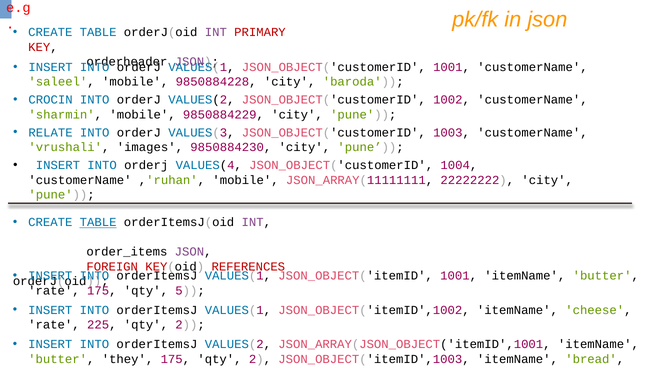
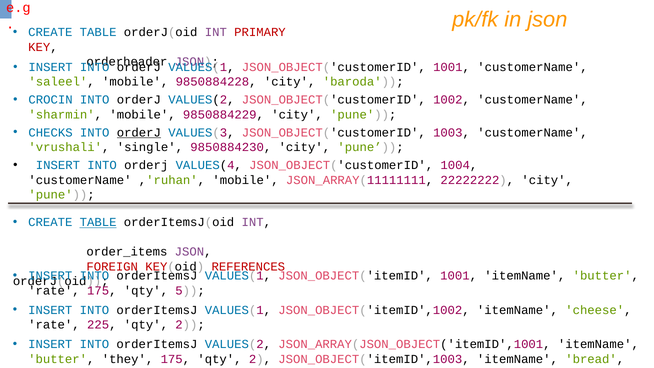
RELATE: RELATE -> CHECKS
orderJ at (139, 132) underline: none -> present
images: images -> single
